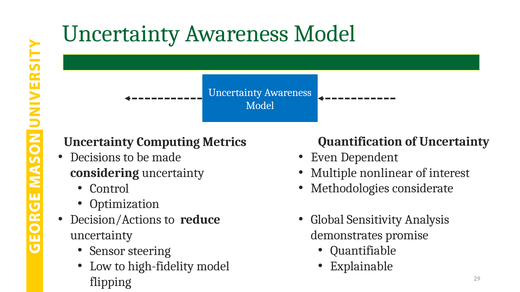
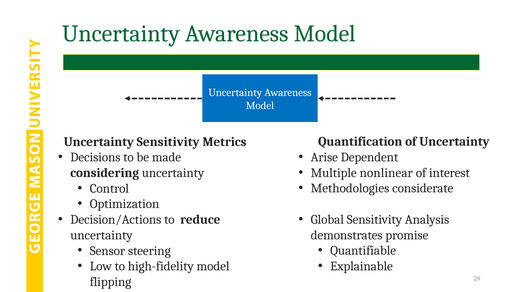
Uncertainty Computing: Computing -> Sensitivity
Even: Even -> Arise
